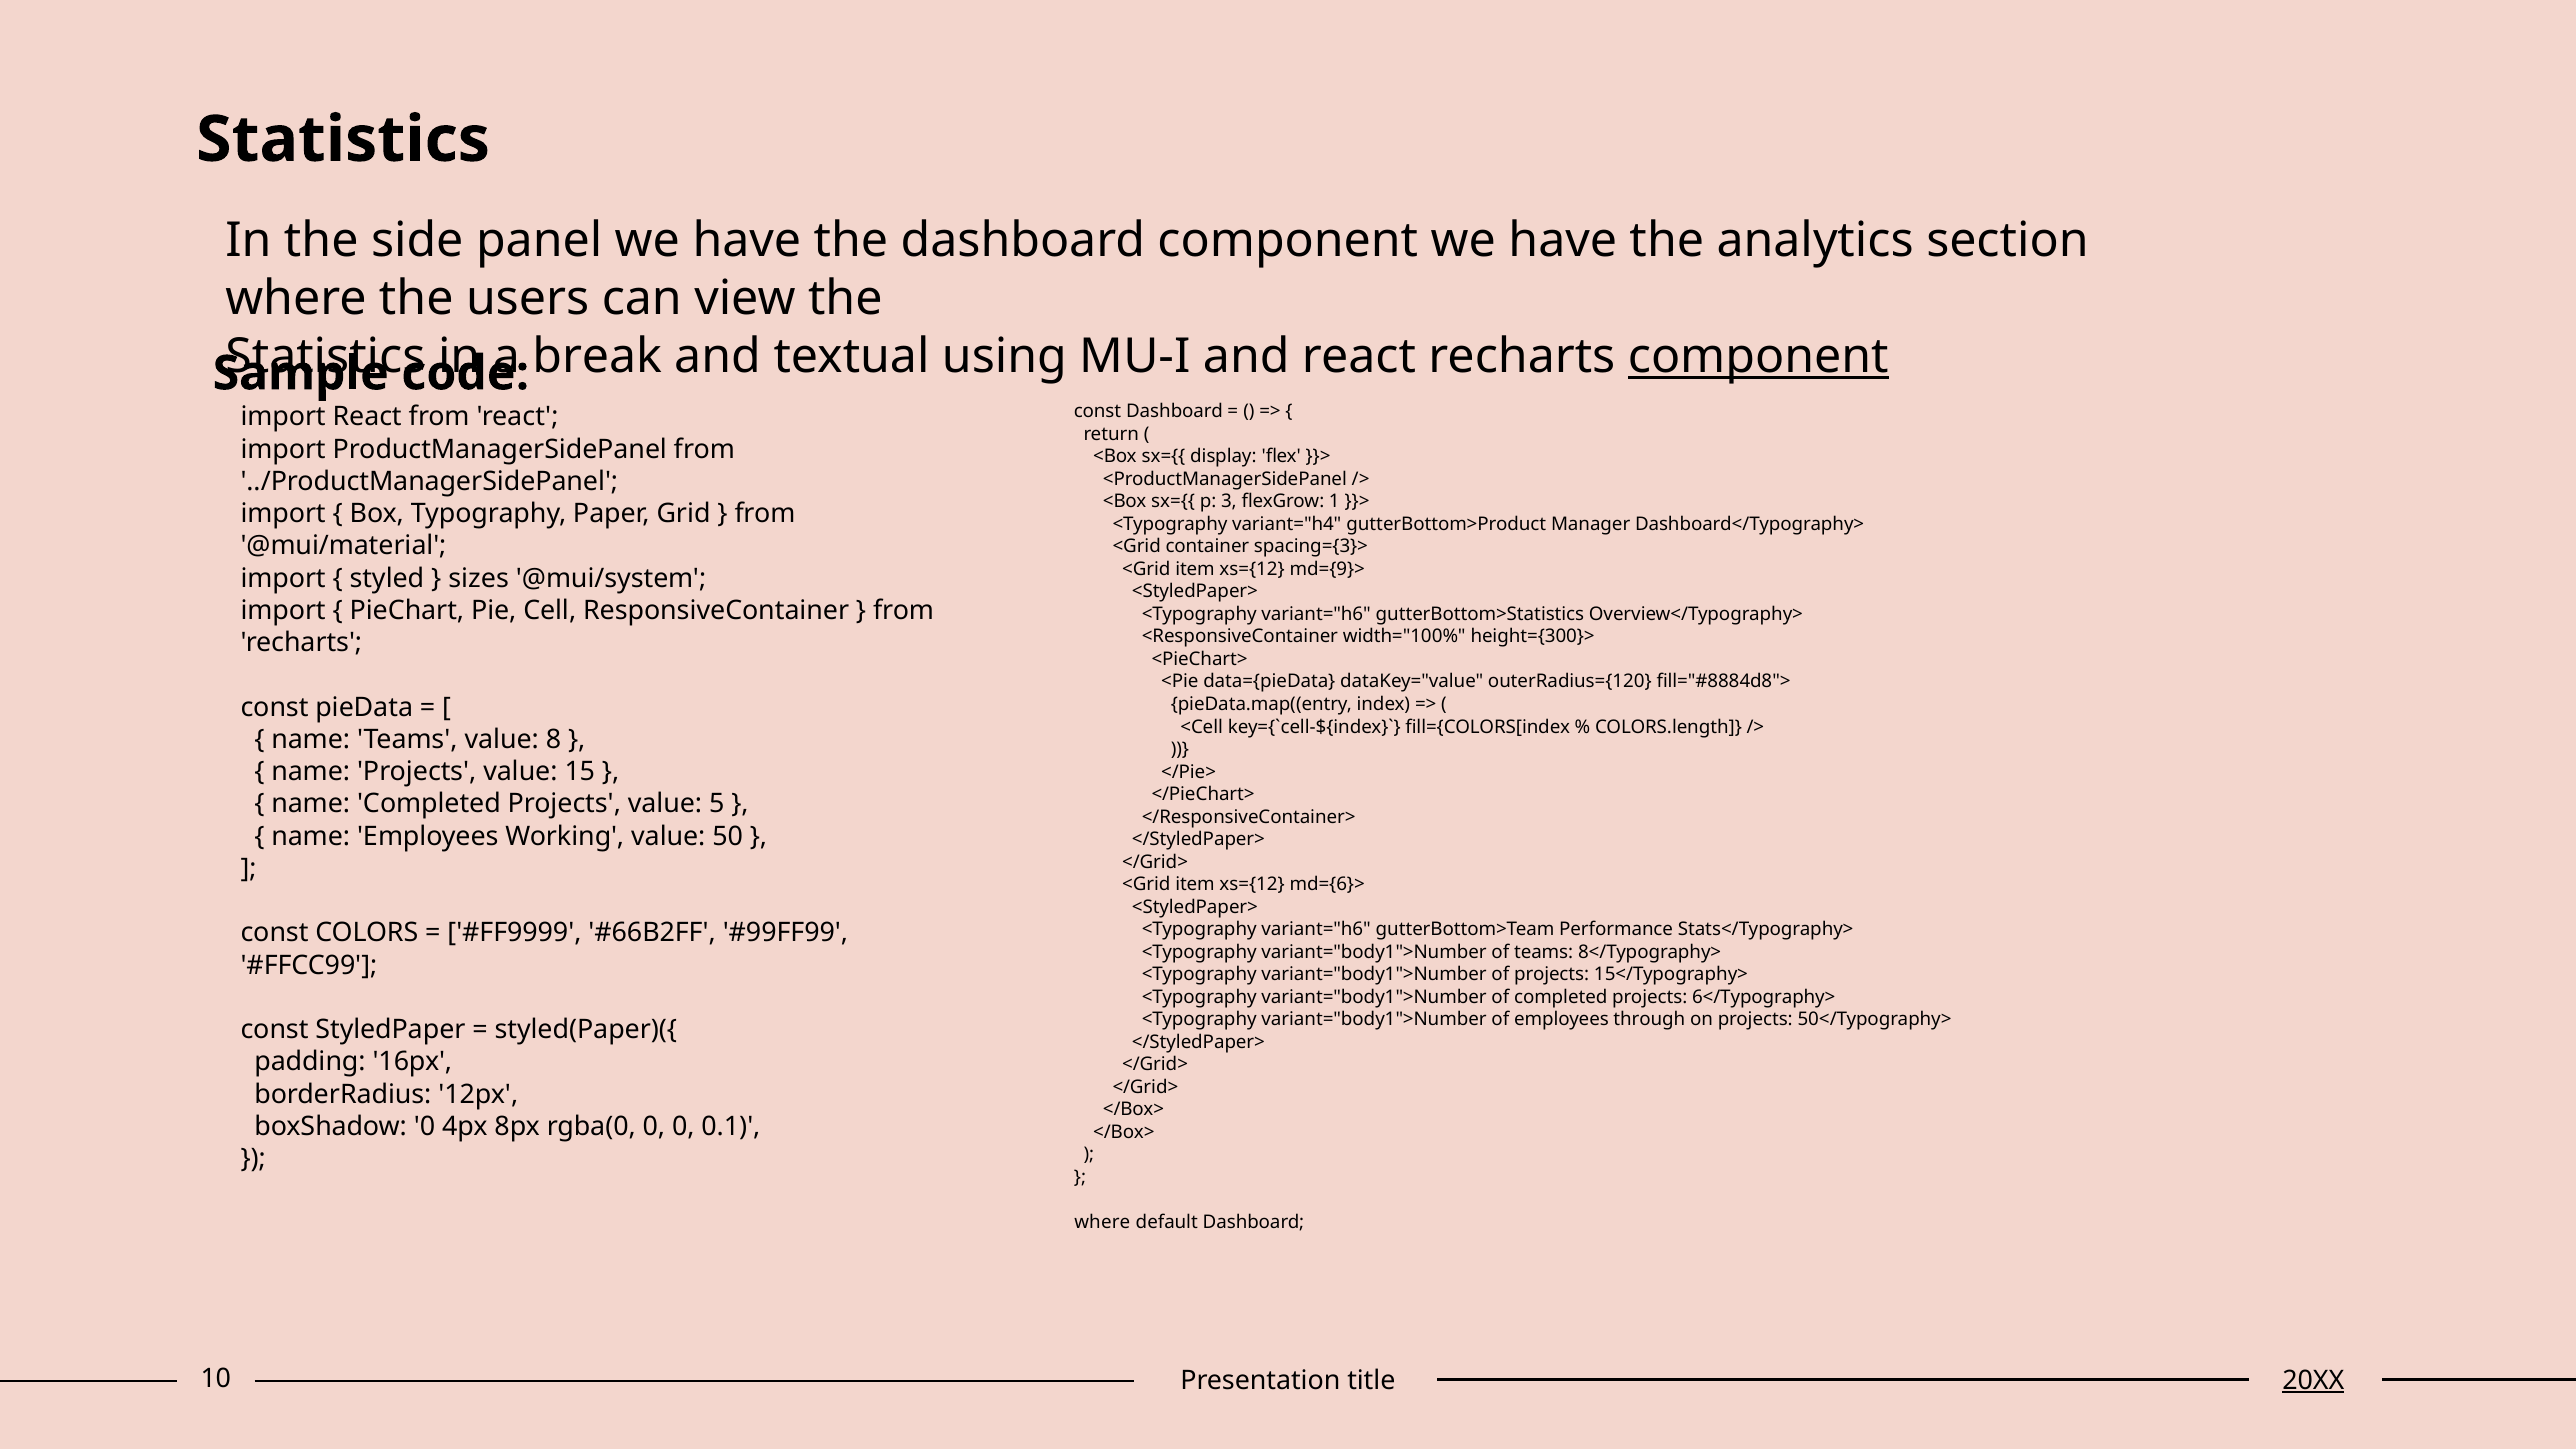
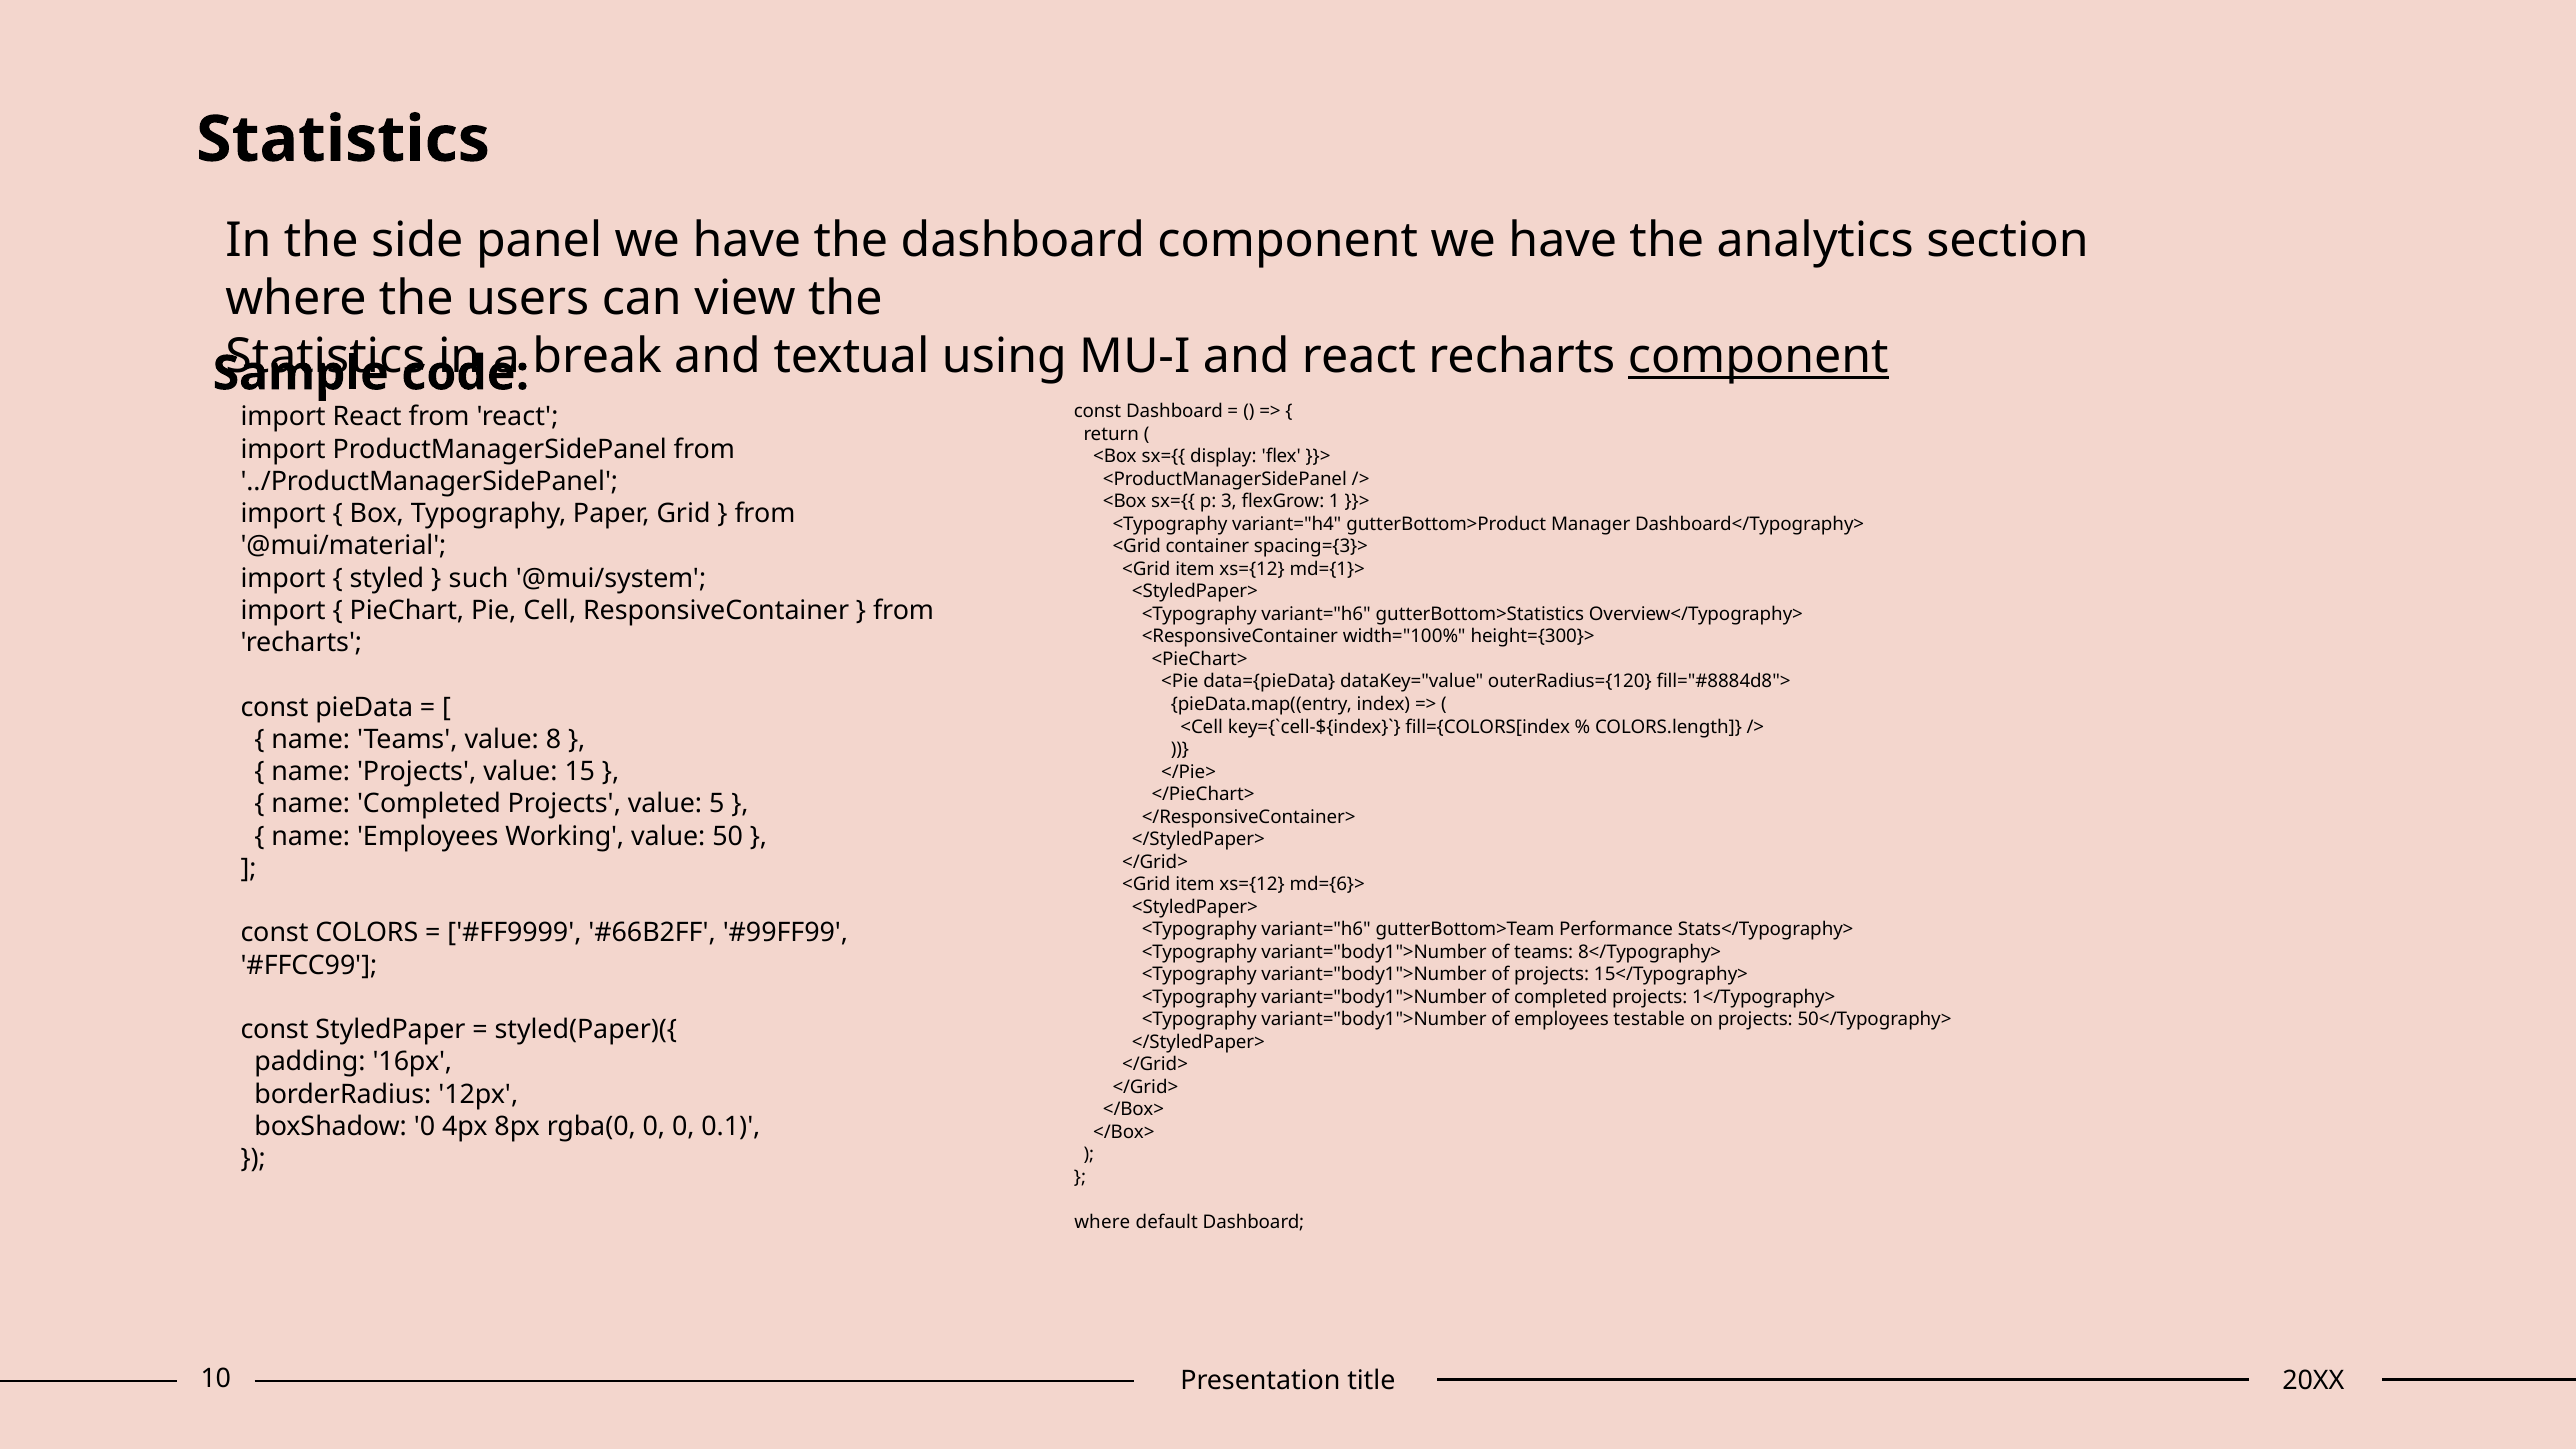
md={9}>: md={9}> -> md={1}>
sizes: sizes -> such
6</Typography>: 6</Typography> -> 1</Typography>
through: through -> testable
20XX underline: present -> none
